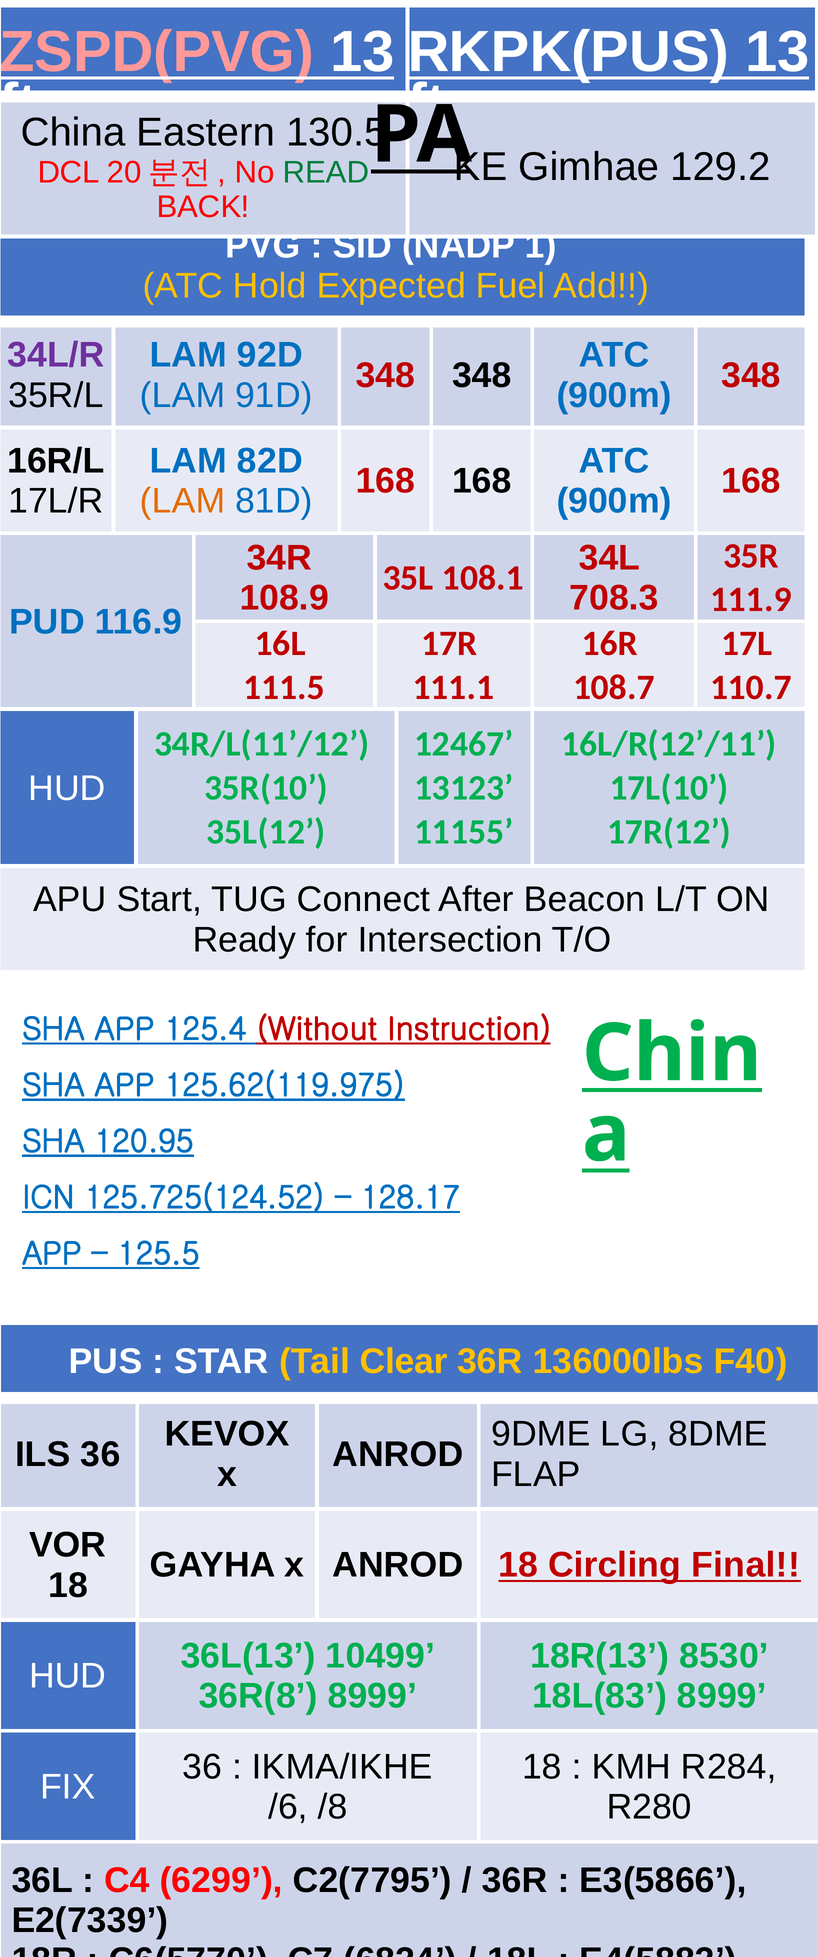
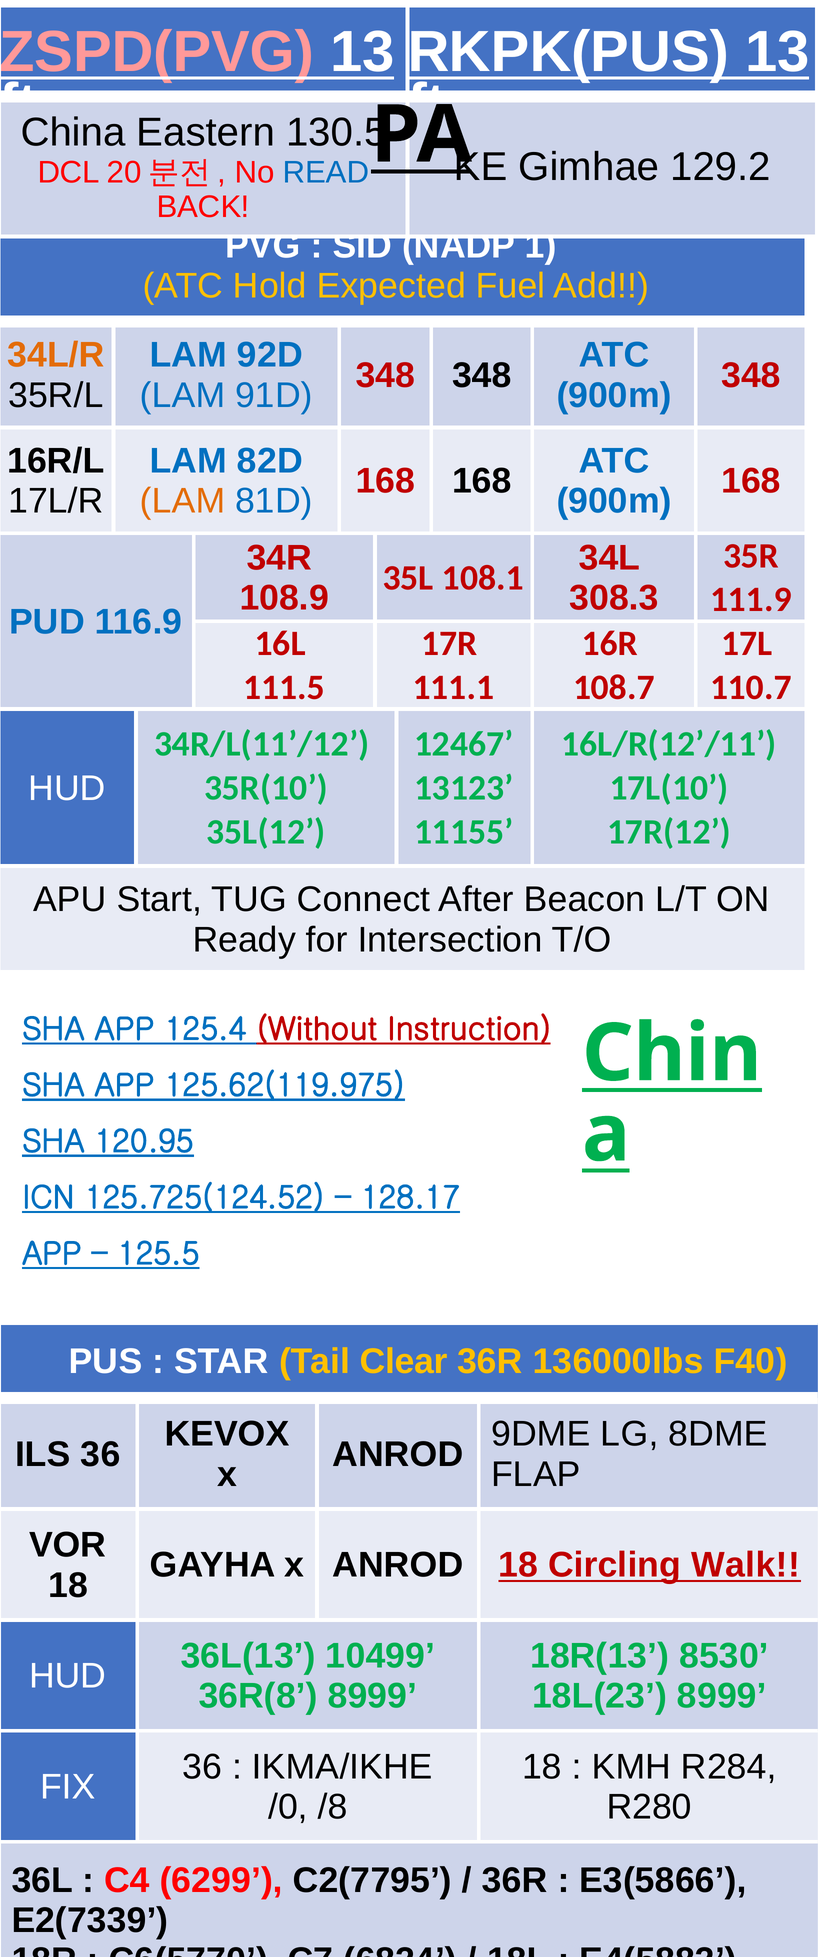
READ colour: green -> blue
34L/R colour: purple -> orange
708.3: 708.3 -> 308.3
Final: Final -> Walk
18L(83: 18L(83 -> 18L(23
/6: /6 -> /0
